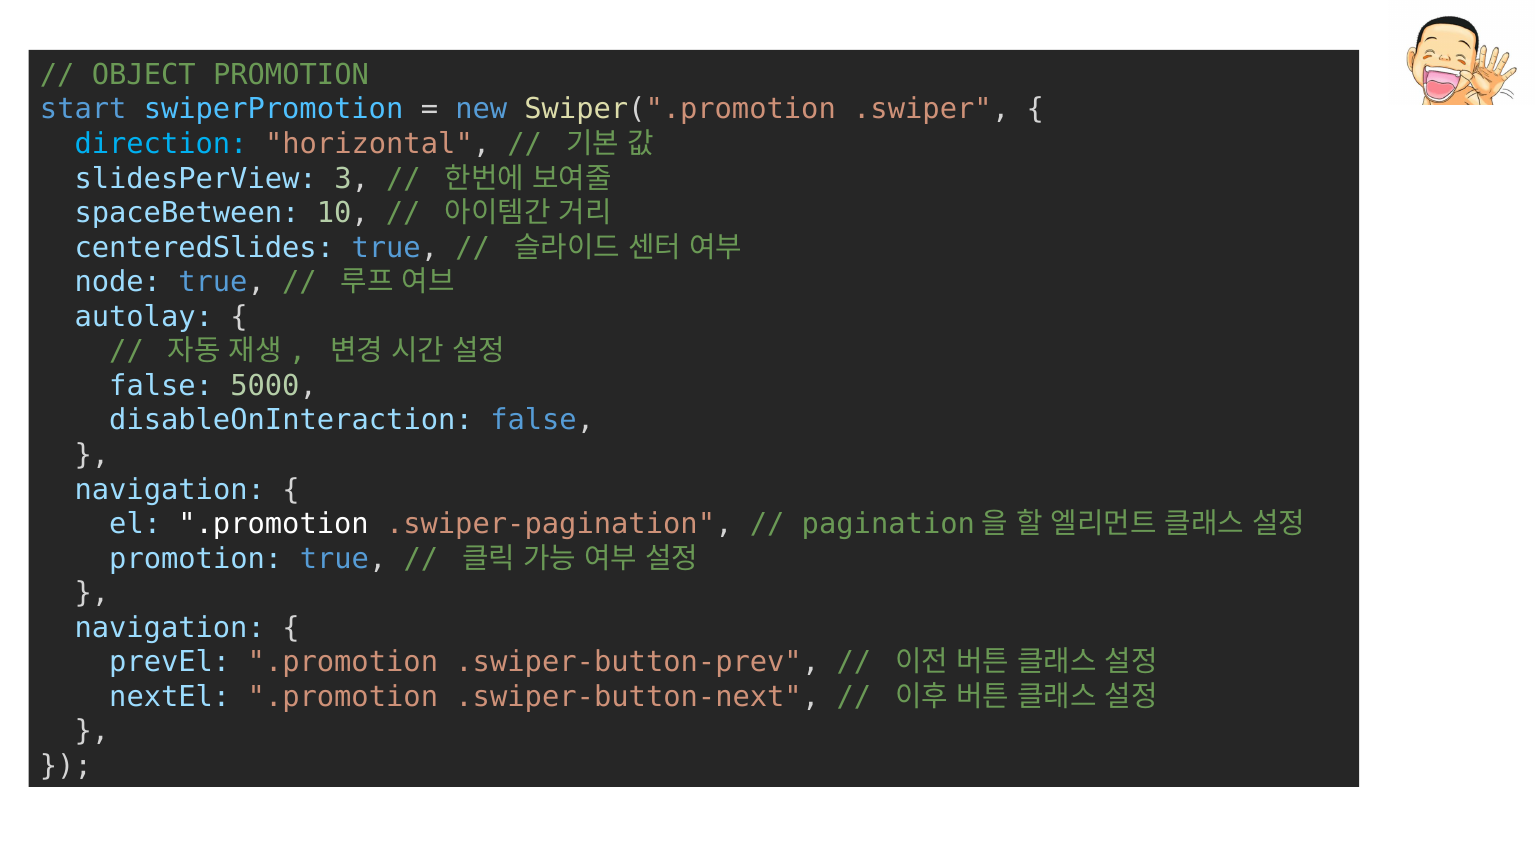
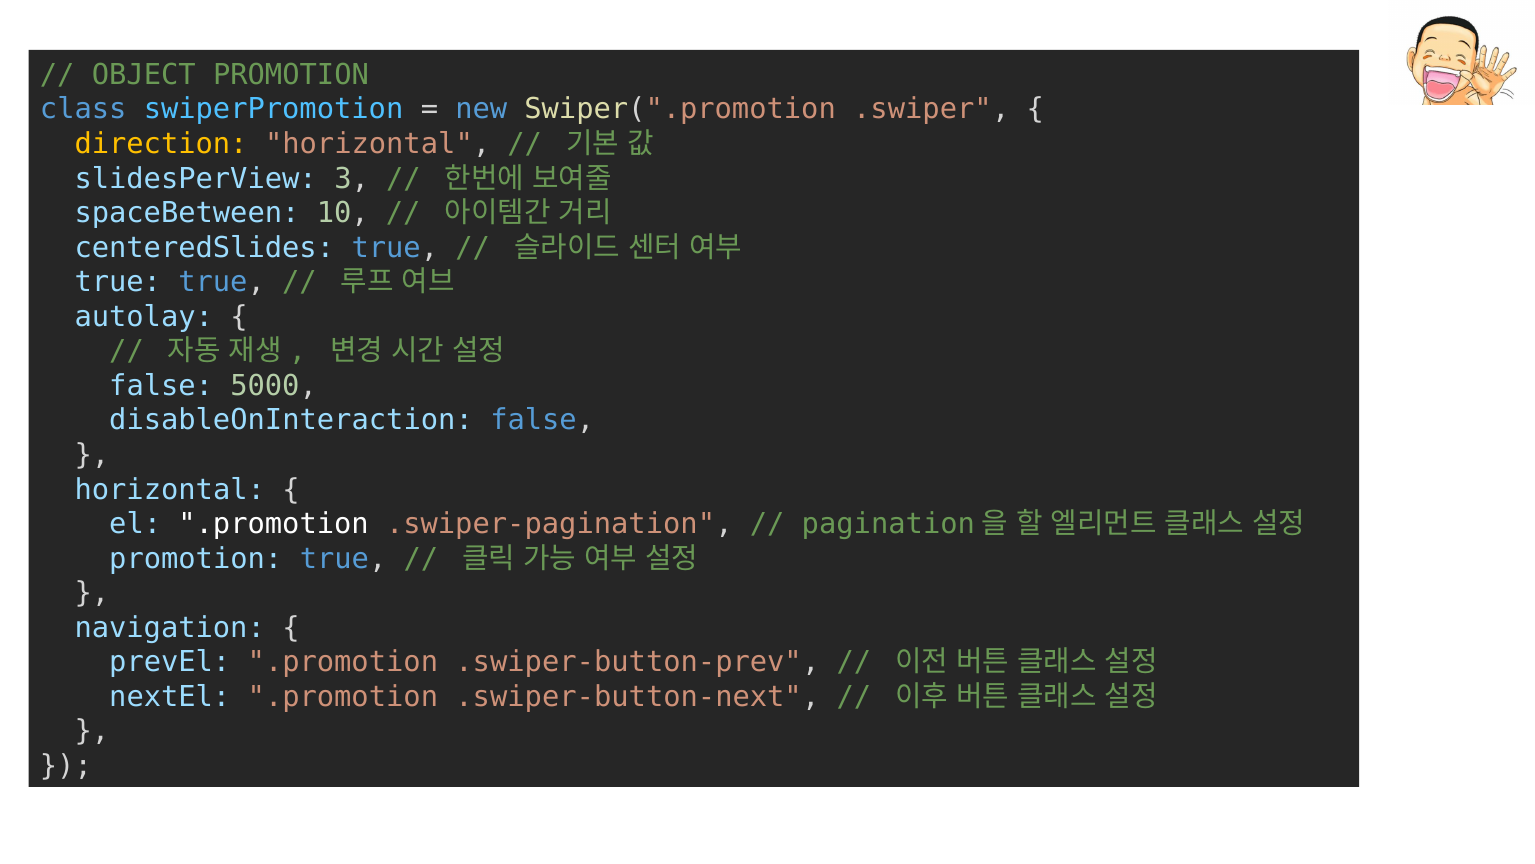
start: start -> class
direction colour: light blue -> yellow
node at (118, 282): node -> true
navigation at (170, 489): navigation -> horizontal
